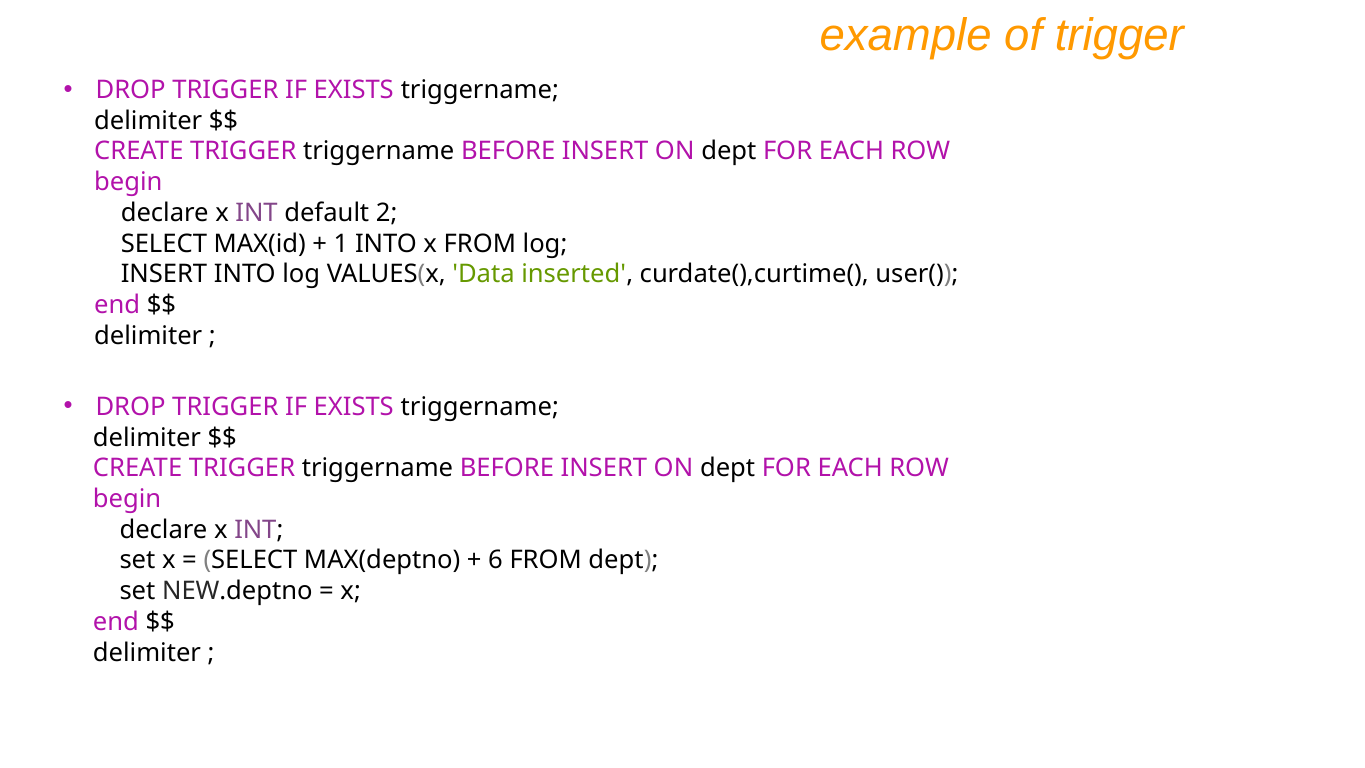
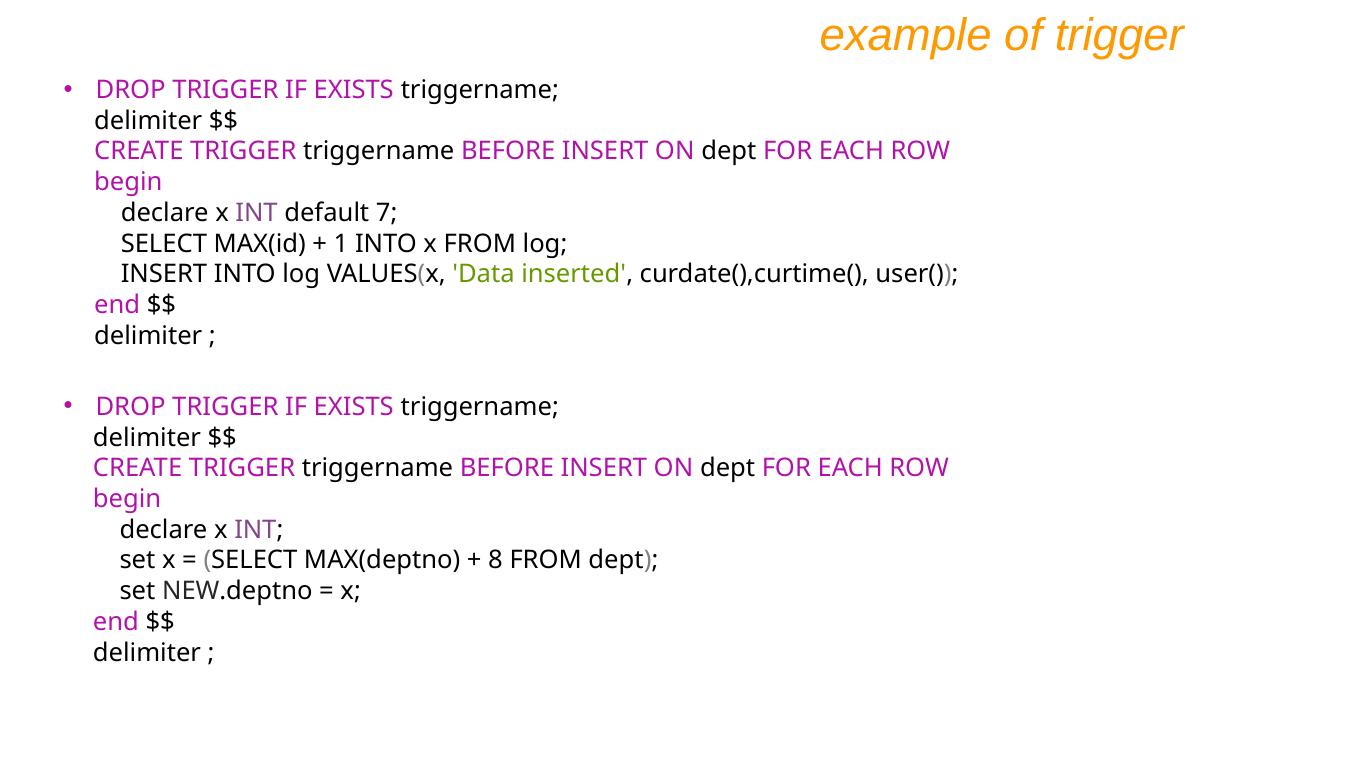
2: 2 -> 7
6: 6 -> 8
